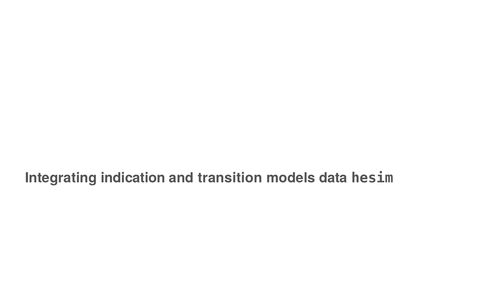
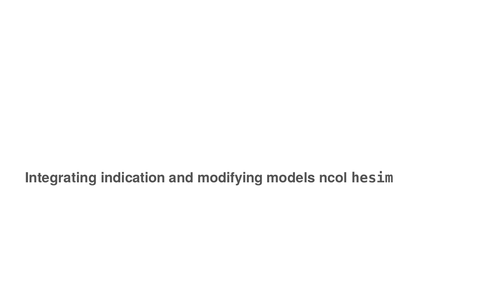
transition: transition -> modifying
data: data -> ncol
